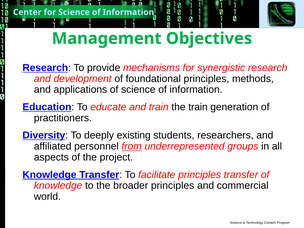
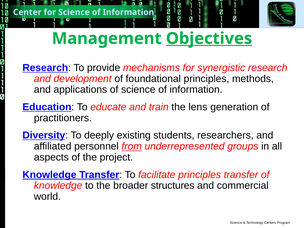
Objectives underline: none -> present
the train: train -> lens
broader principles: principles -> structures
